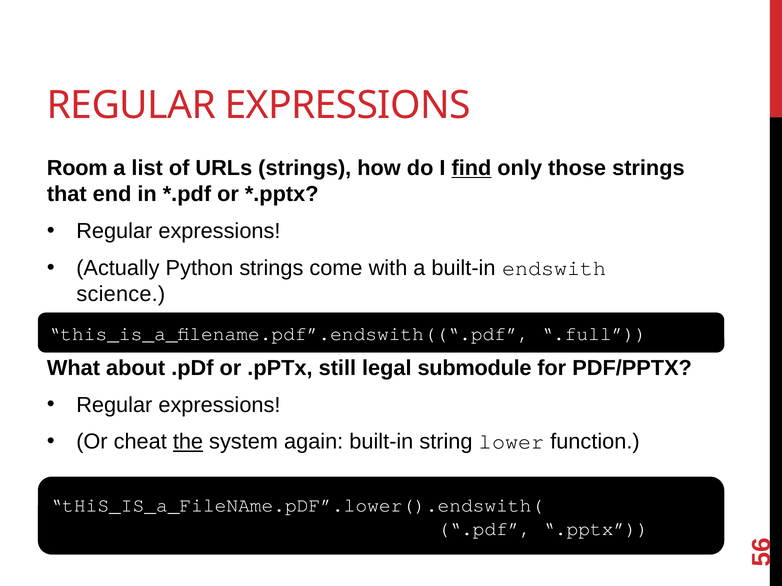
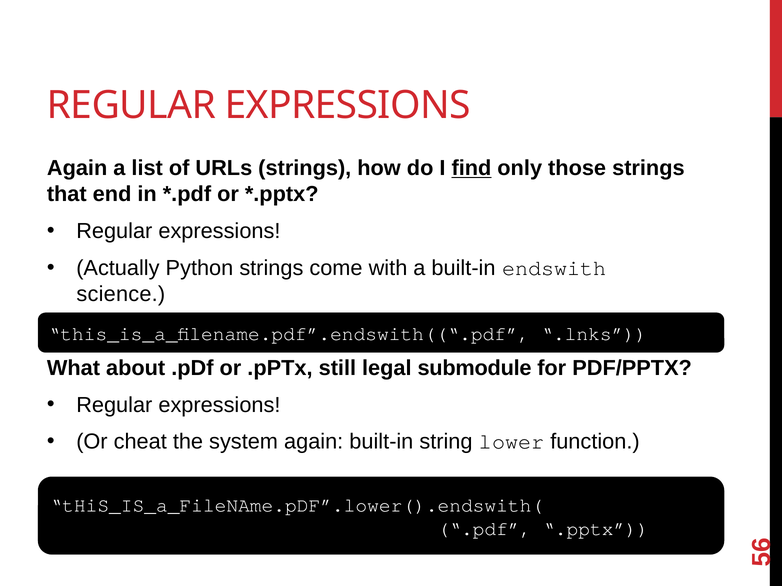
Room at (77, 168): Room -> Again
.full: .full -> .lnks
the underline: present -> none
